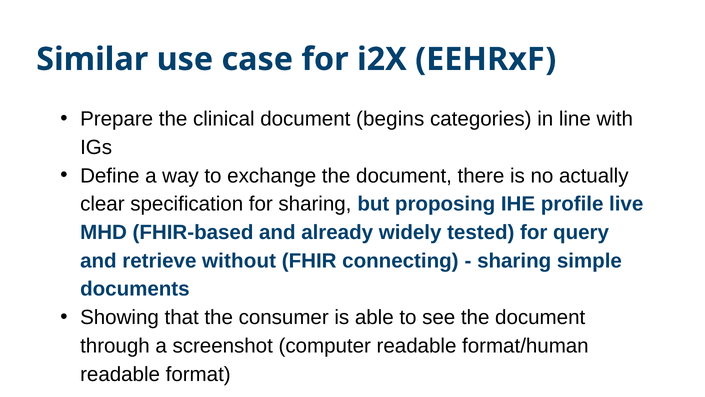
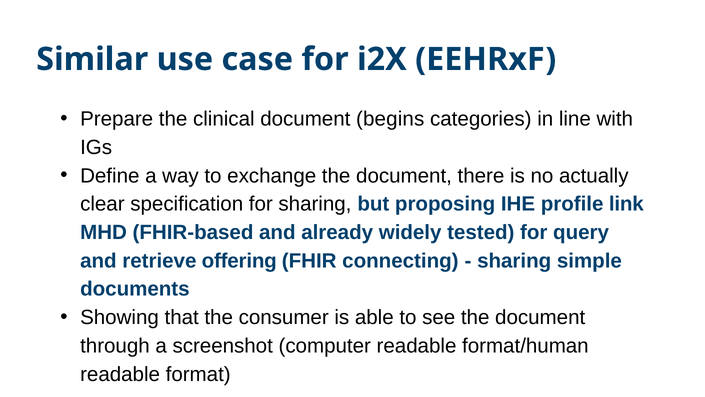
live: live -> link
without: without -> offering
